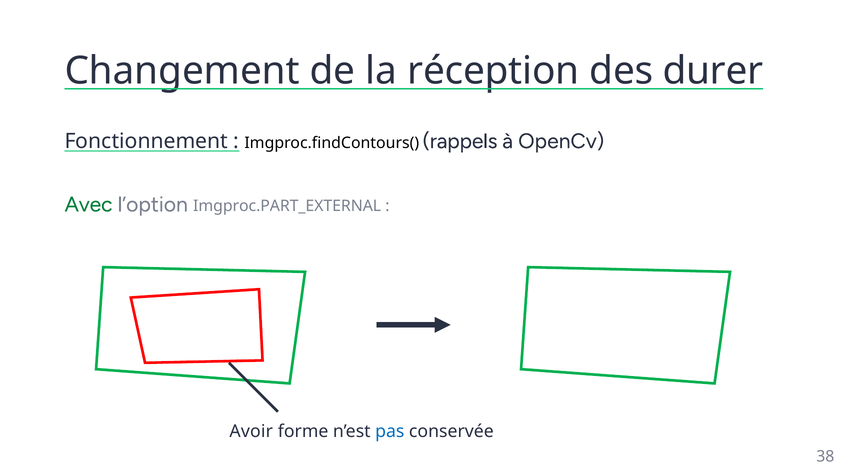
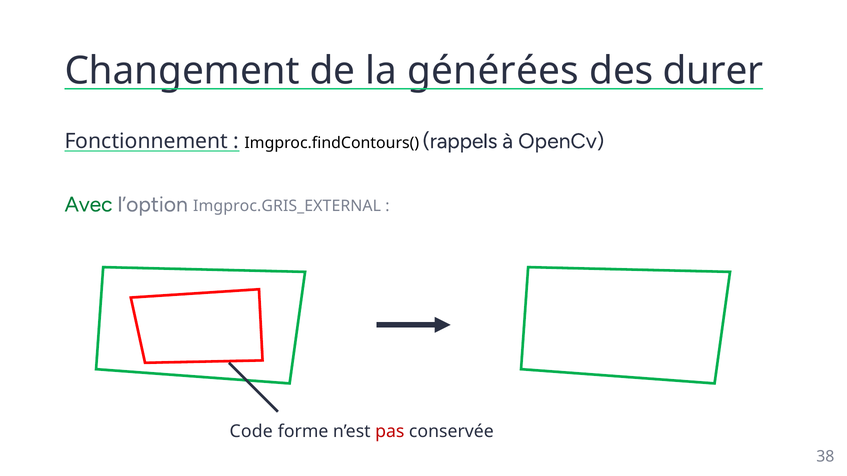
réception: réception -> générées
Imgproc.PART_EXTERNAL: Imgproc.PART_EXTERNAL -> Imgproc.GRIS_EXTERNAL
Avoir: Avoir -> Code
pas colour: blue -> red
